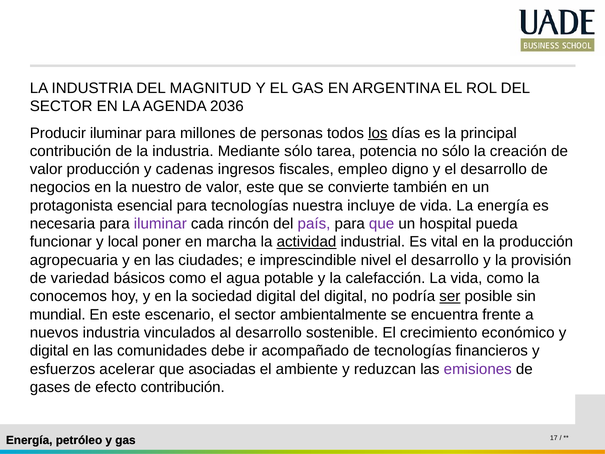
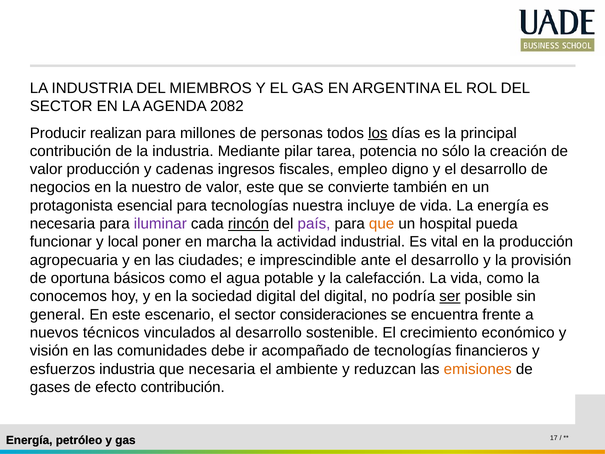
MAGNITUD: MAGNITUD -> MIEMBROS
2036: 2036 -> 2082
Producir iluminar: iluminar -> realizan
Mediante sólo: sólo -> pilar
rincón underline: none -> present
que at (382, 224) colour: purple -> orange
actividad underline: present -> none
nivel: nivel -> ante
variedad: variedad -> oportuna
mundial: mundial -> general
ambientalmente: ambientalmente -> consideraciones
nuevos industria: industria -> técnicos
digital at (49, 351): digital -> visión
esfuerzos acelerar: acelerar -> industria
que asociadas: asociadas -> necesaria
emisiones colour: purple -> orange
